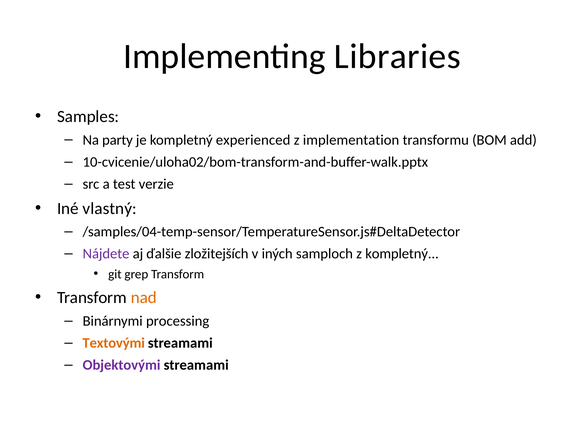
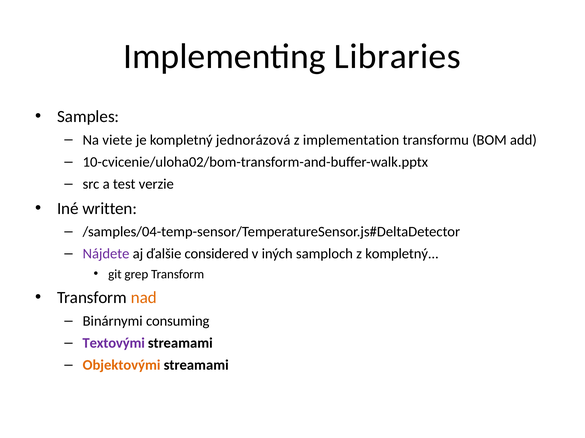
party: party -> viete
experienced: experienced -> jednorázová
vlastný: vlastný -> written
zložitejších: zložitejších -> considered
processing: processing -> consuming
Textovými colour: orange -> purple
Objektovými colour: purple -> orange
